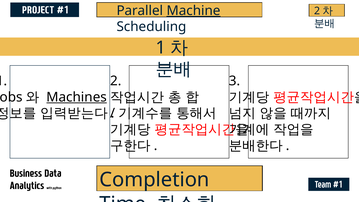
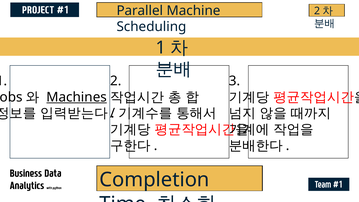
Machine underline: present -> none
